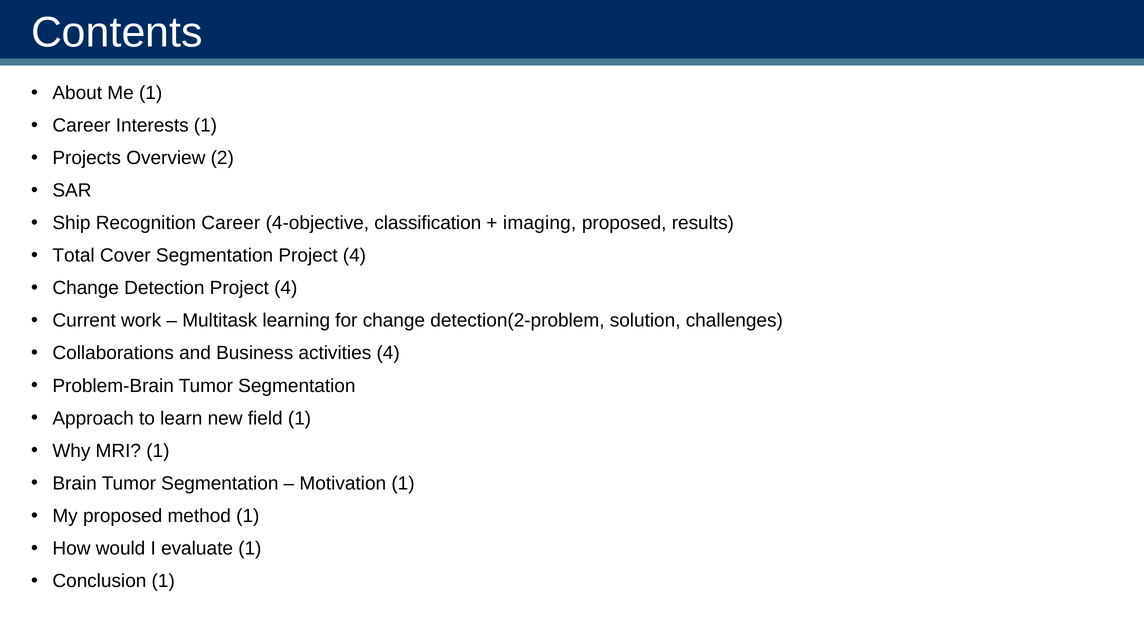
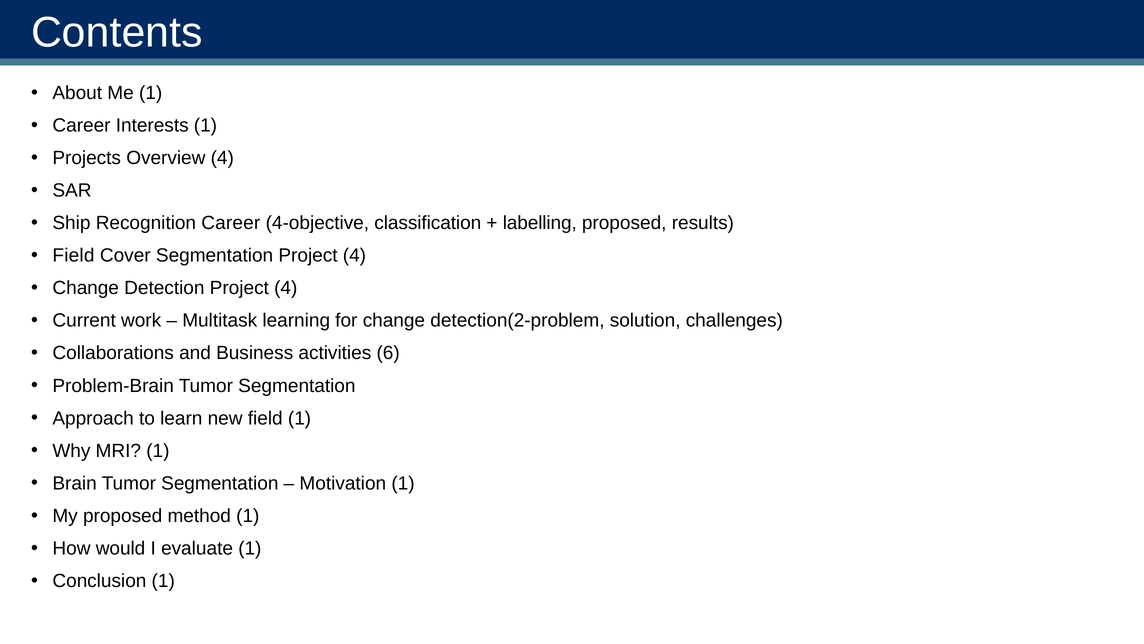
Overview 2: 2 -> 4
imaging: imaging -> labelling
Total at (74, 255): Total -> Field
activities 4: 4 -> 6
